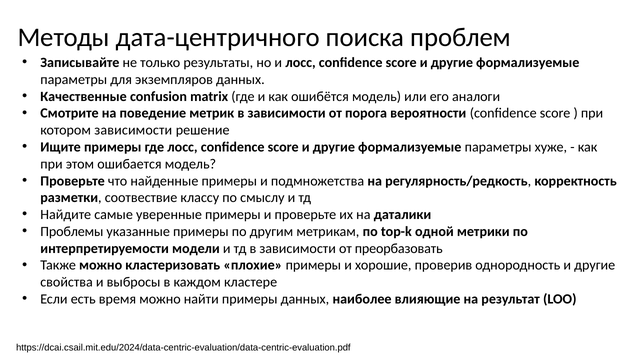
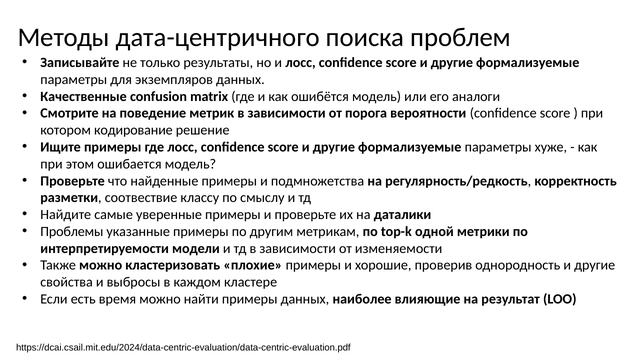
котором зависимости: зависимости -> кодирование
преорбазовать: преорбазовать -> изменяемости
